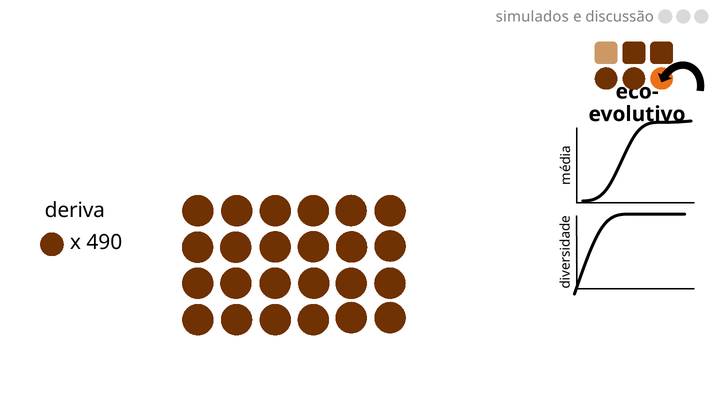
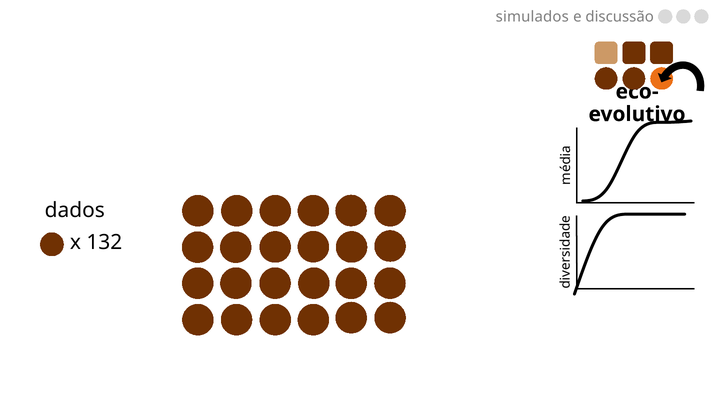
deriva: deriva -> dados
490: 490 -> 132
